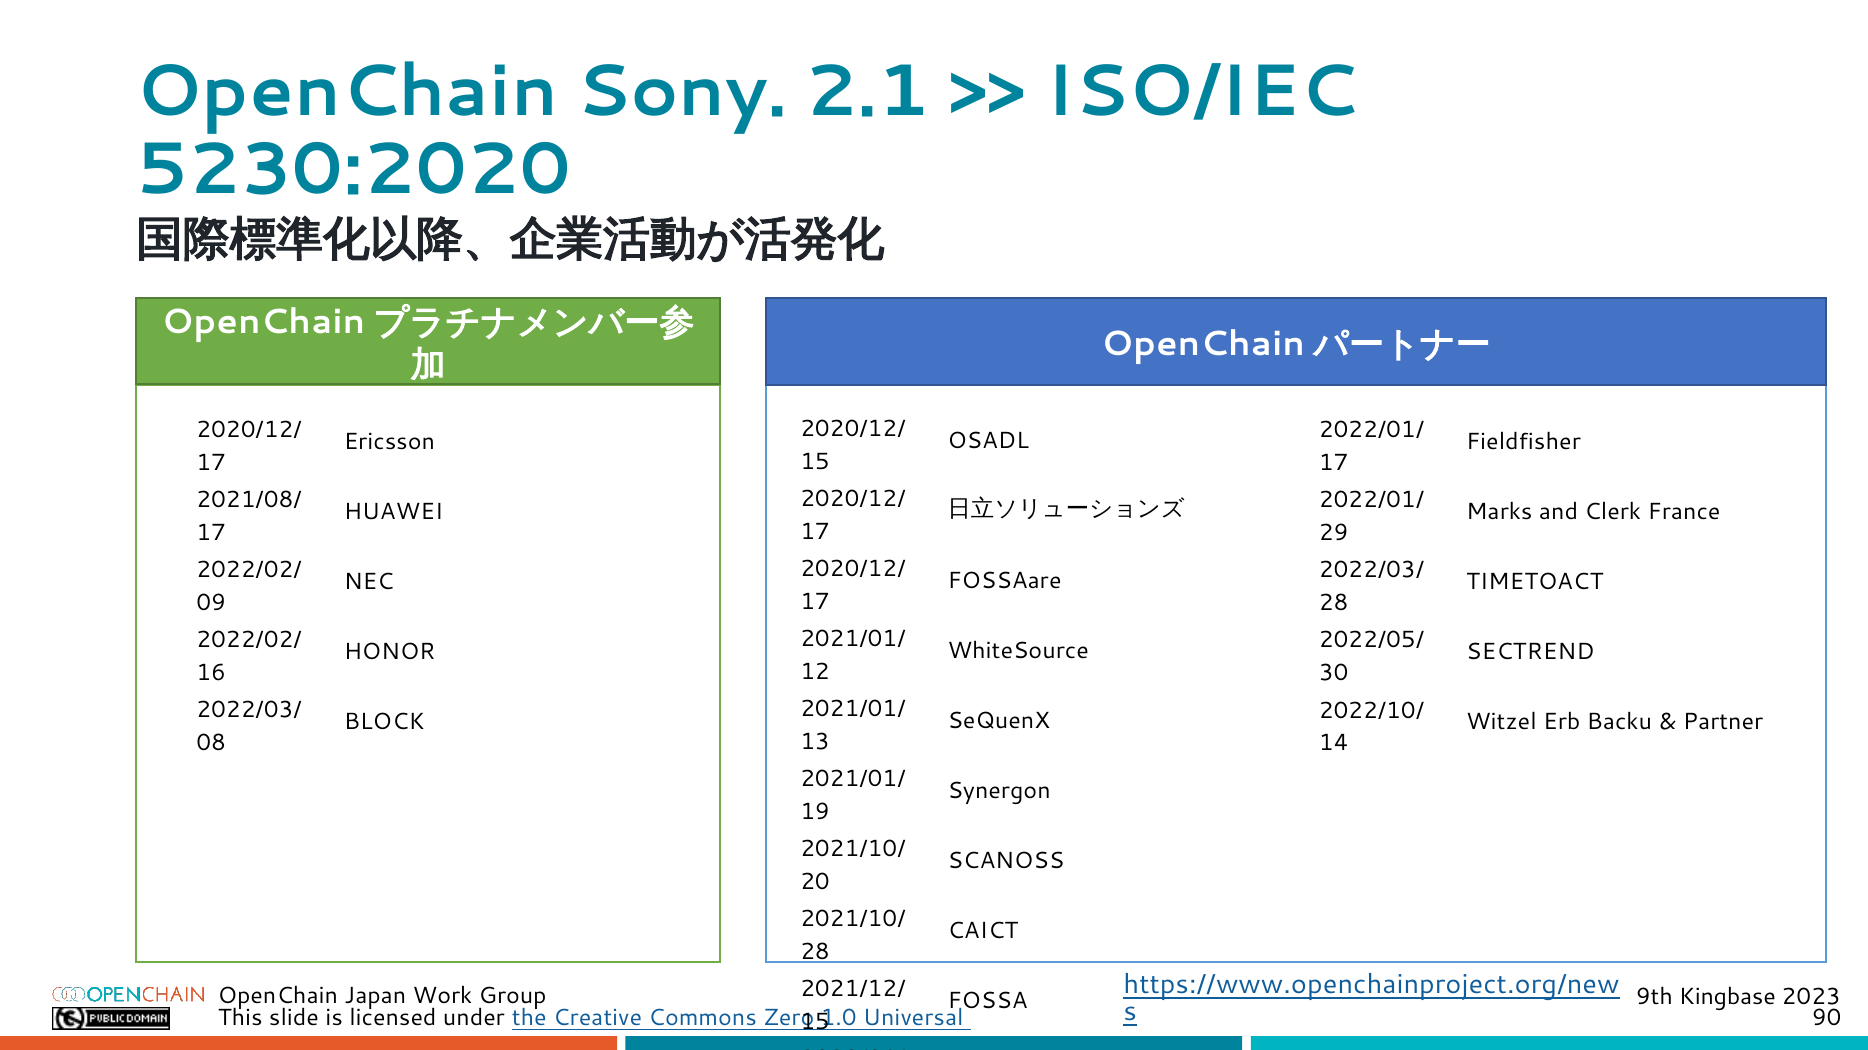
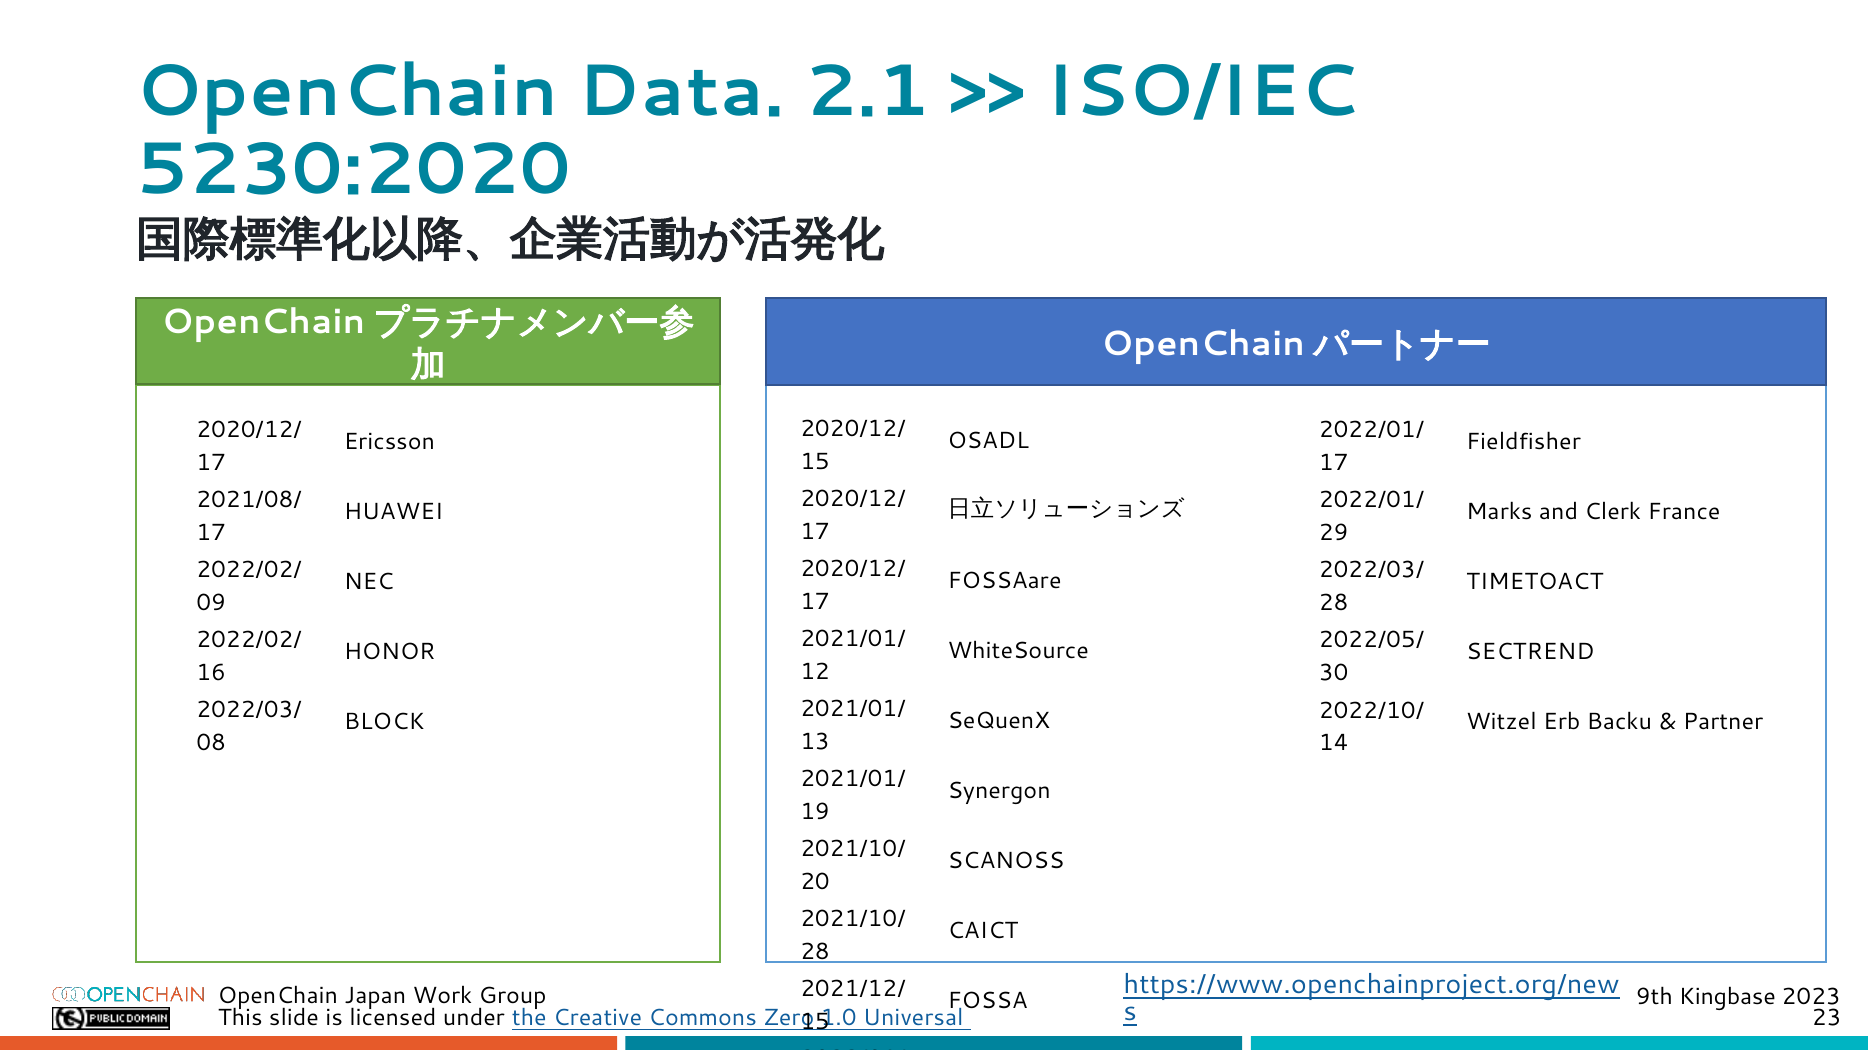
Sony: Sony -> Data
90: 90 -> 23
